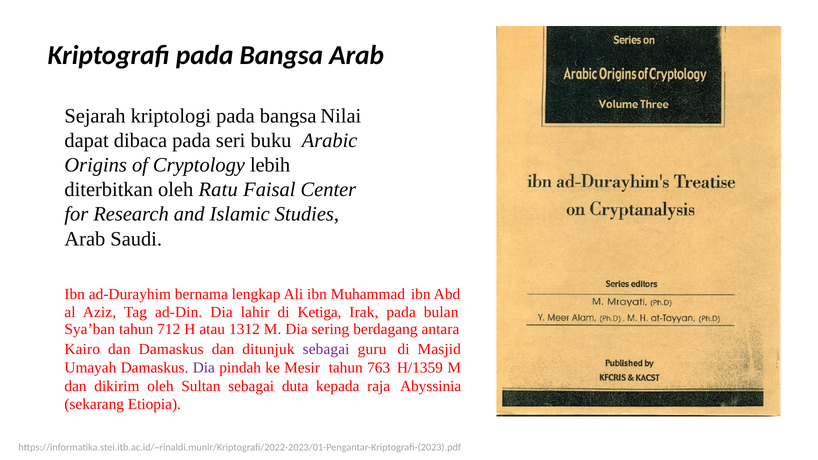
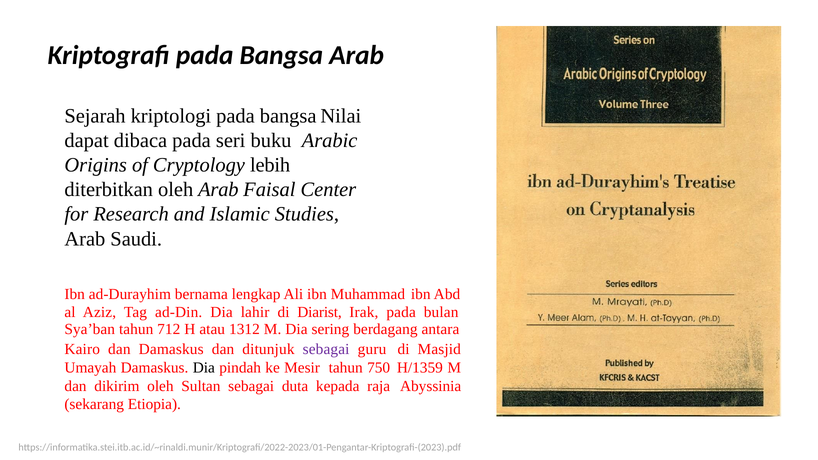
oleh Ratu: Ratu -> Arab
Ketiga: Ketiga -> Diarist
Dia at (204, 368) colour: purple -> black
763: 763 -> 750
